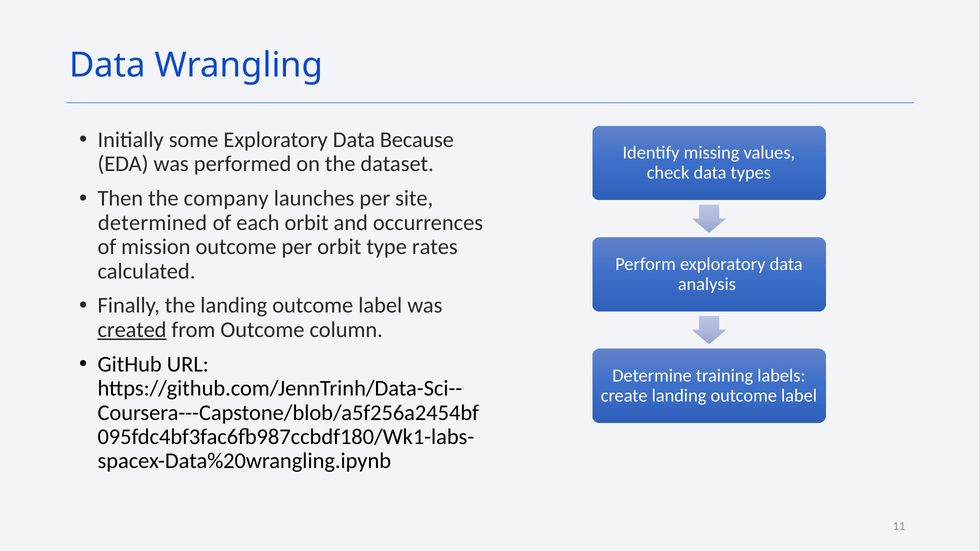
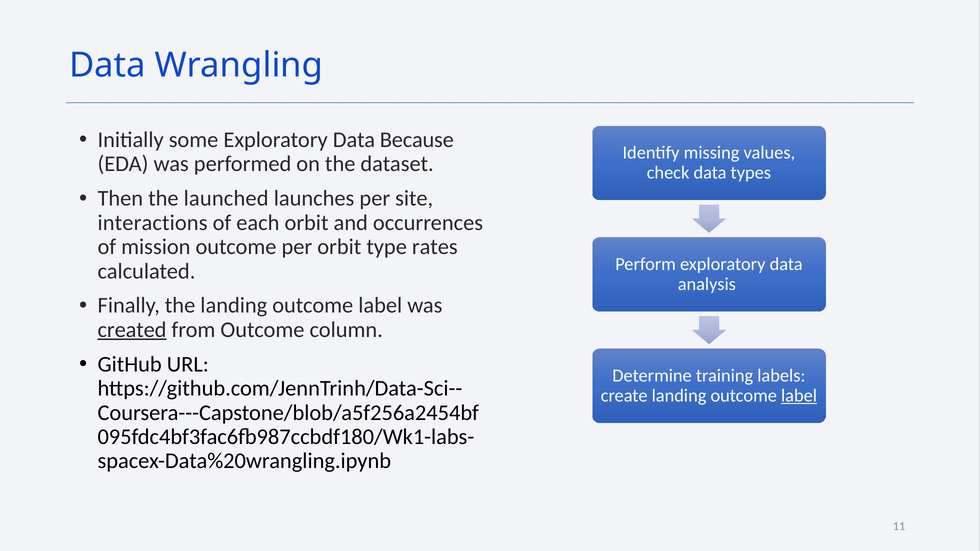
company: company -> launched
determined: determined -> interactions
label at (799, 396) underline: none -> present
